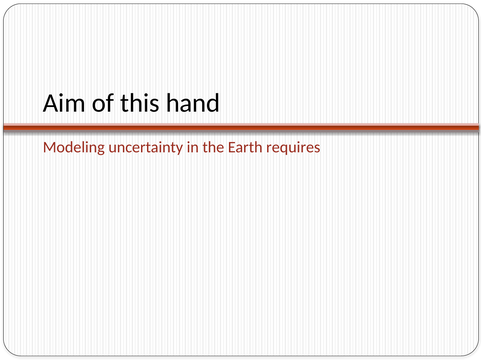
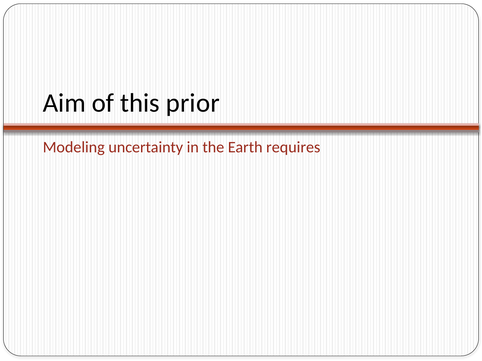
hand: hand -> prior
